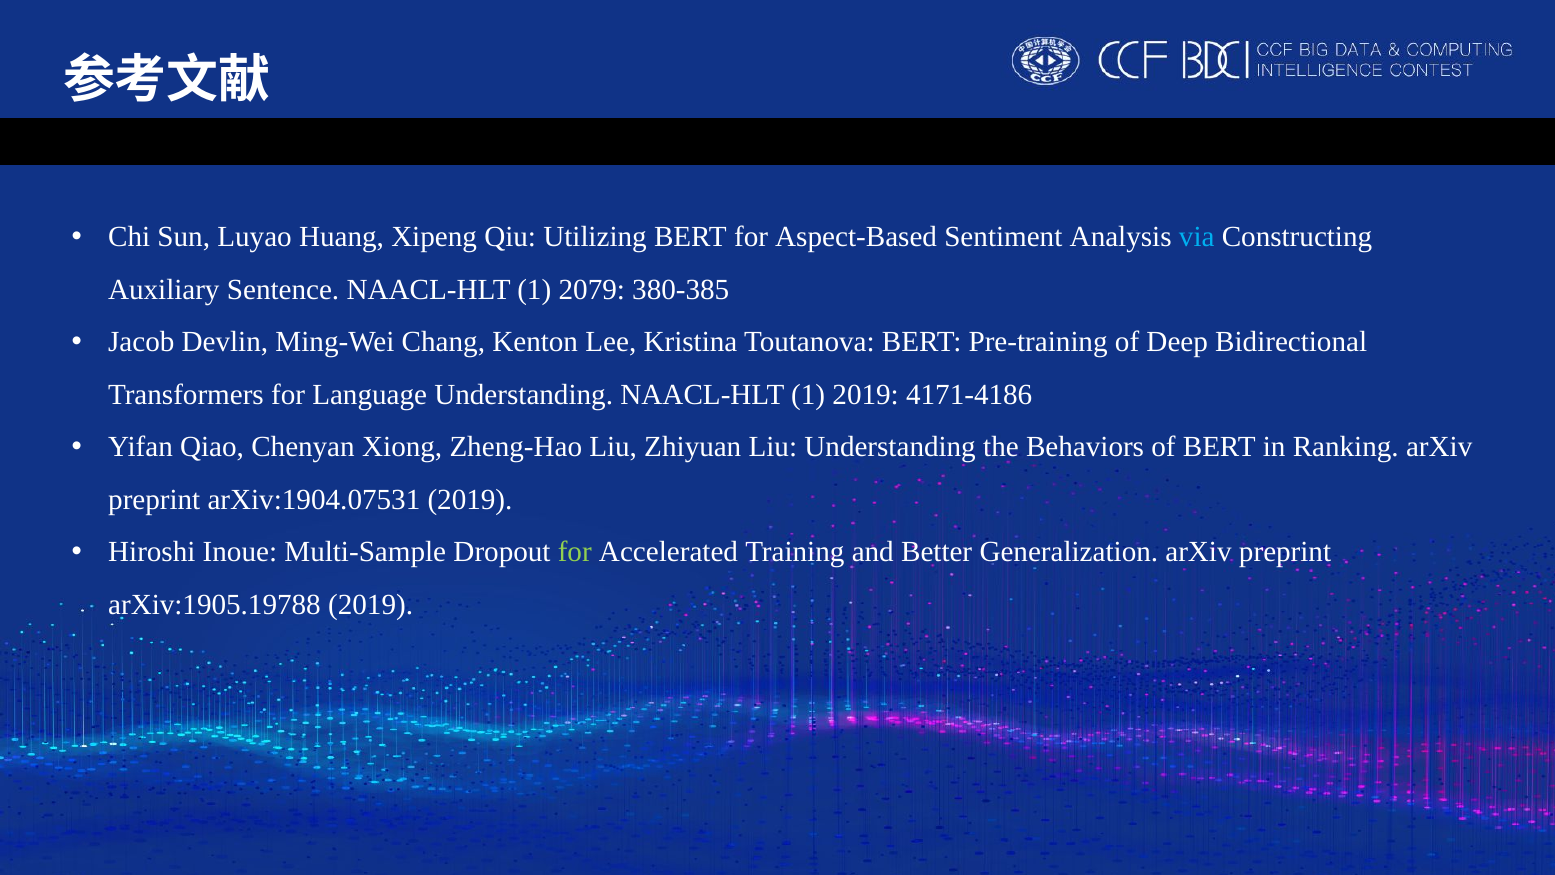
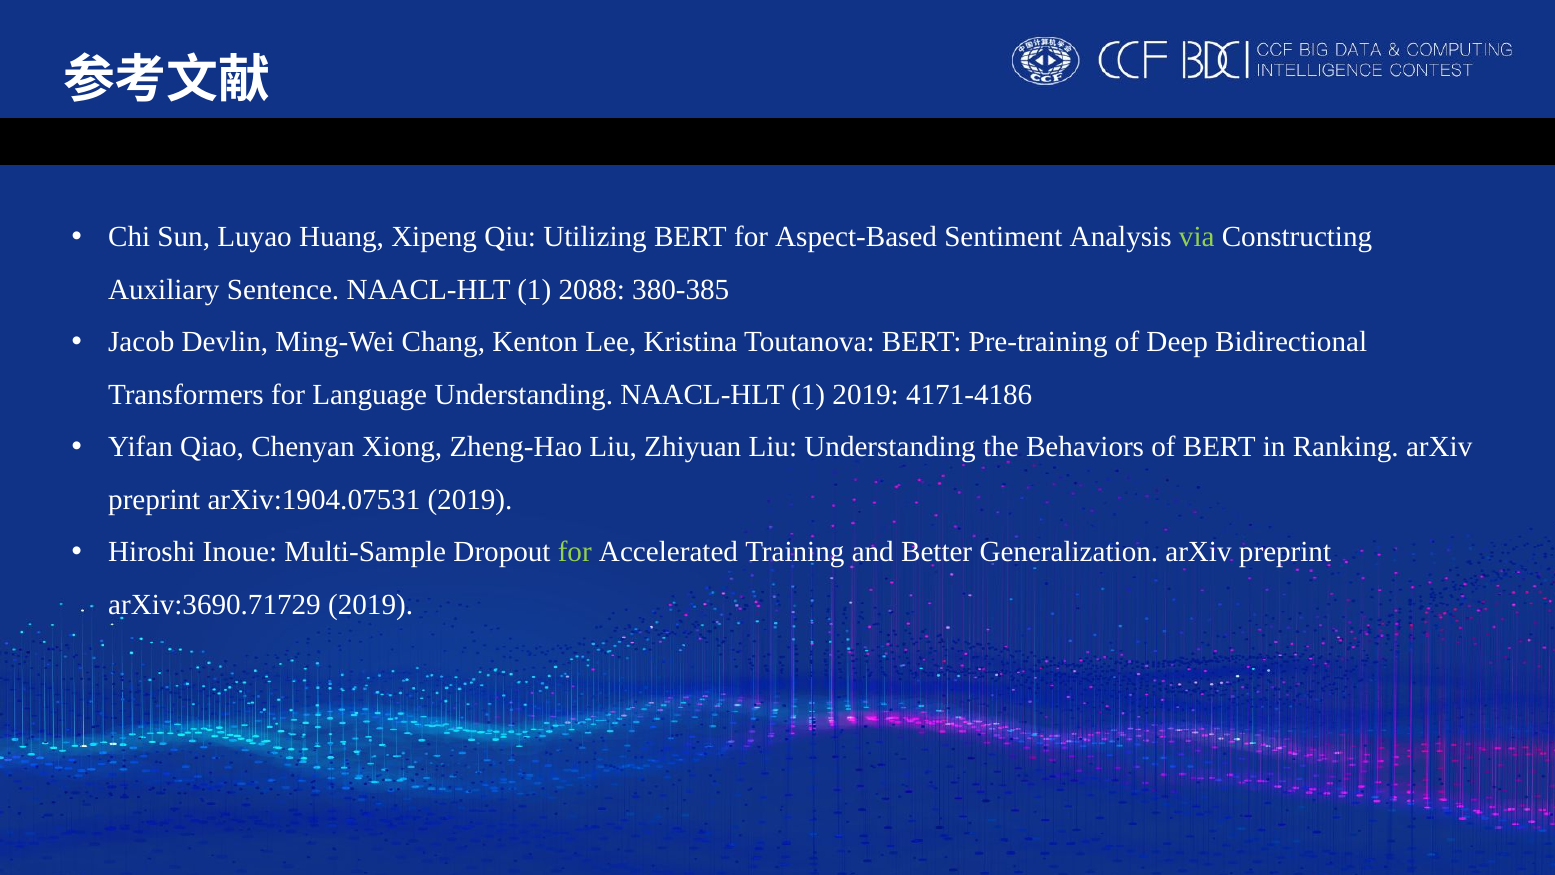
via colour: light blue -> light green
2079: 2079 -> 2088
arXiv:1905.19788: arXiv:1905.19788 -> arXiv:3690.71729
